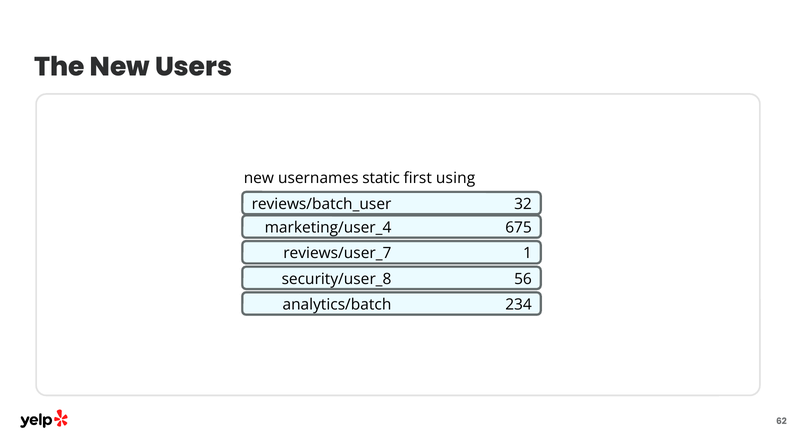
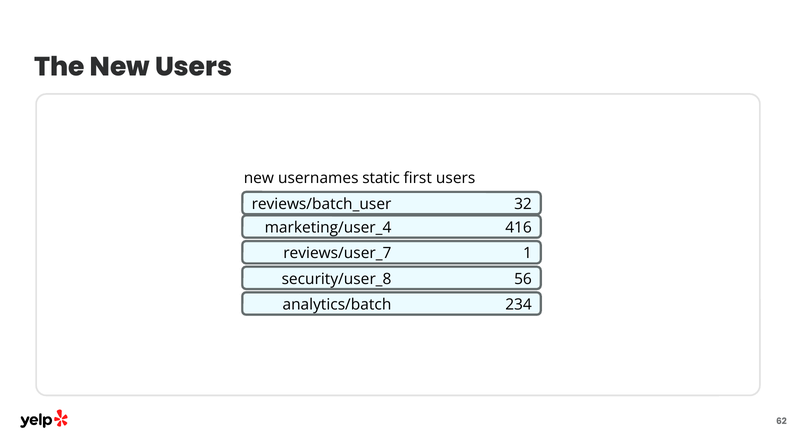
first using: using -> users
675: 675 -> 416
